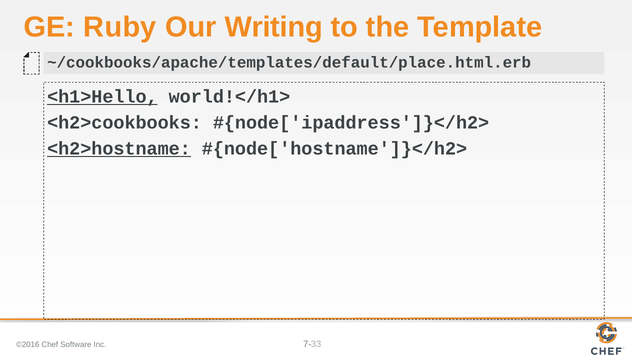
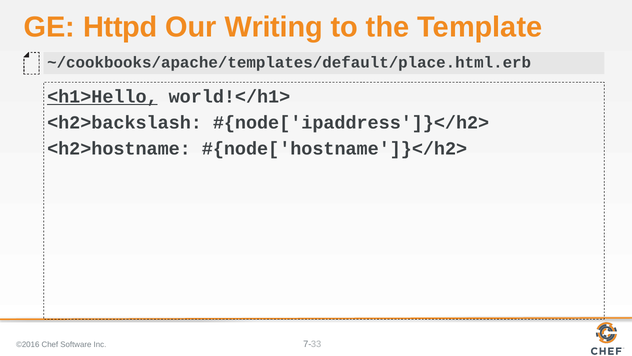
Ruby: Ruby -> Httpd
<h2>cookbooks: <h2>cookbooks -> <h2>backslash
<h2>hostname underline: present -> none
